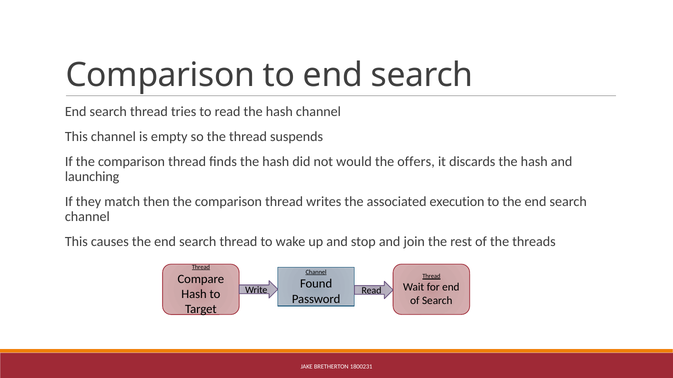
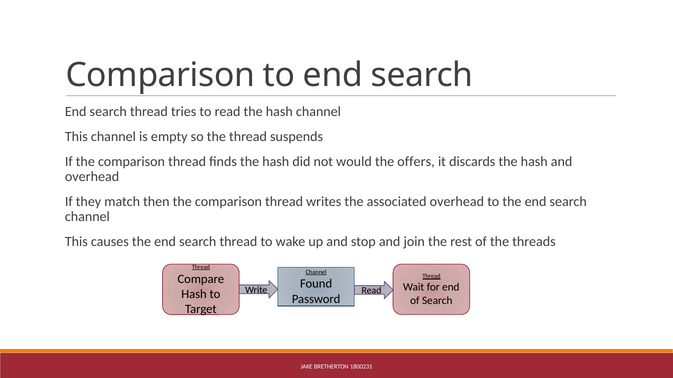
launching at (92, 177): launching -> overhead
associated execution: execution -> overhead
